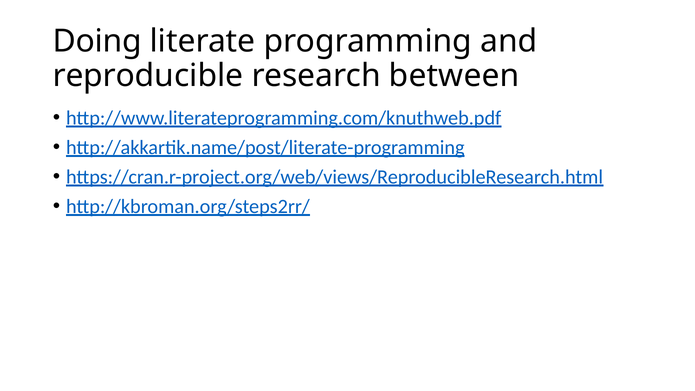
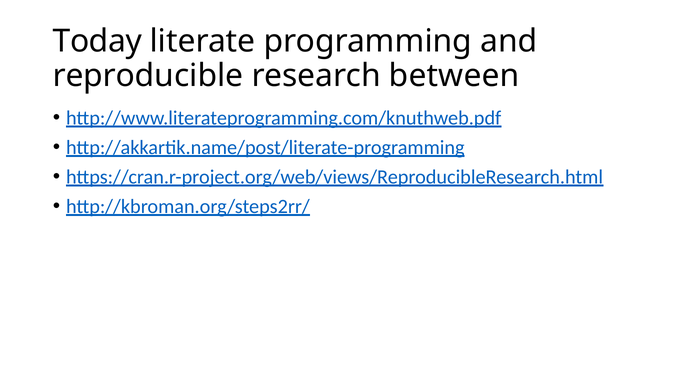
Doing: Doing -> Today
